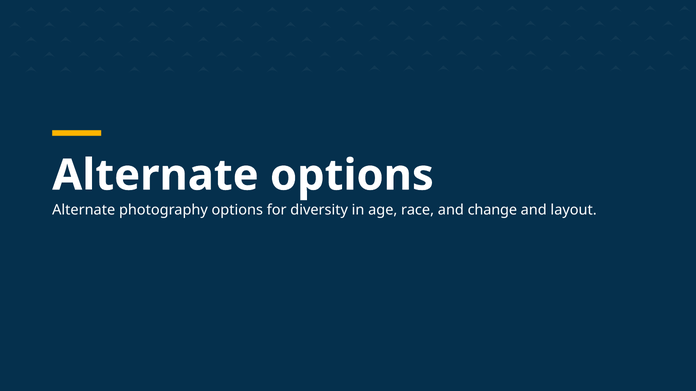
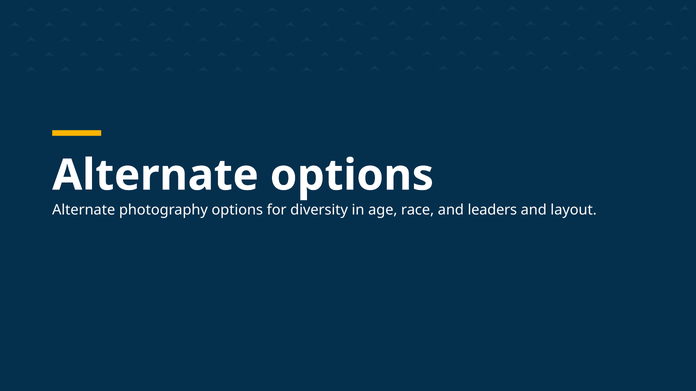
change: change -> leaders
